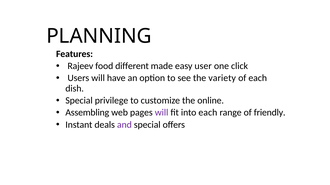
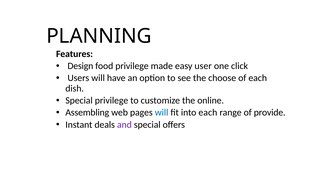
Rajeev: Rajeev -> Design
food different: different -> privilege
variety: variety -> choose
will at (162, 113) colour: purple -> blue
friendly: friendly -> provide
